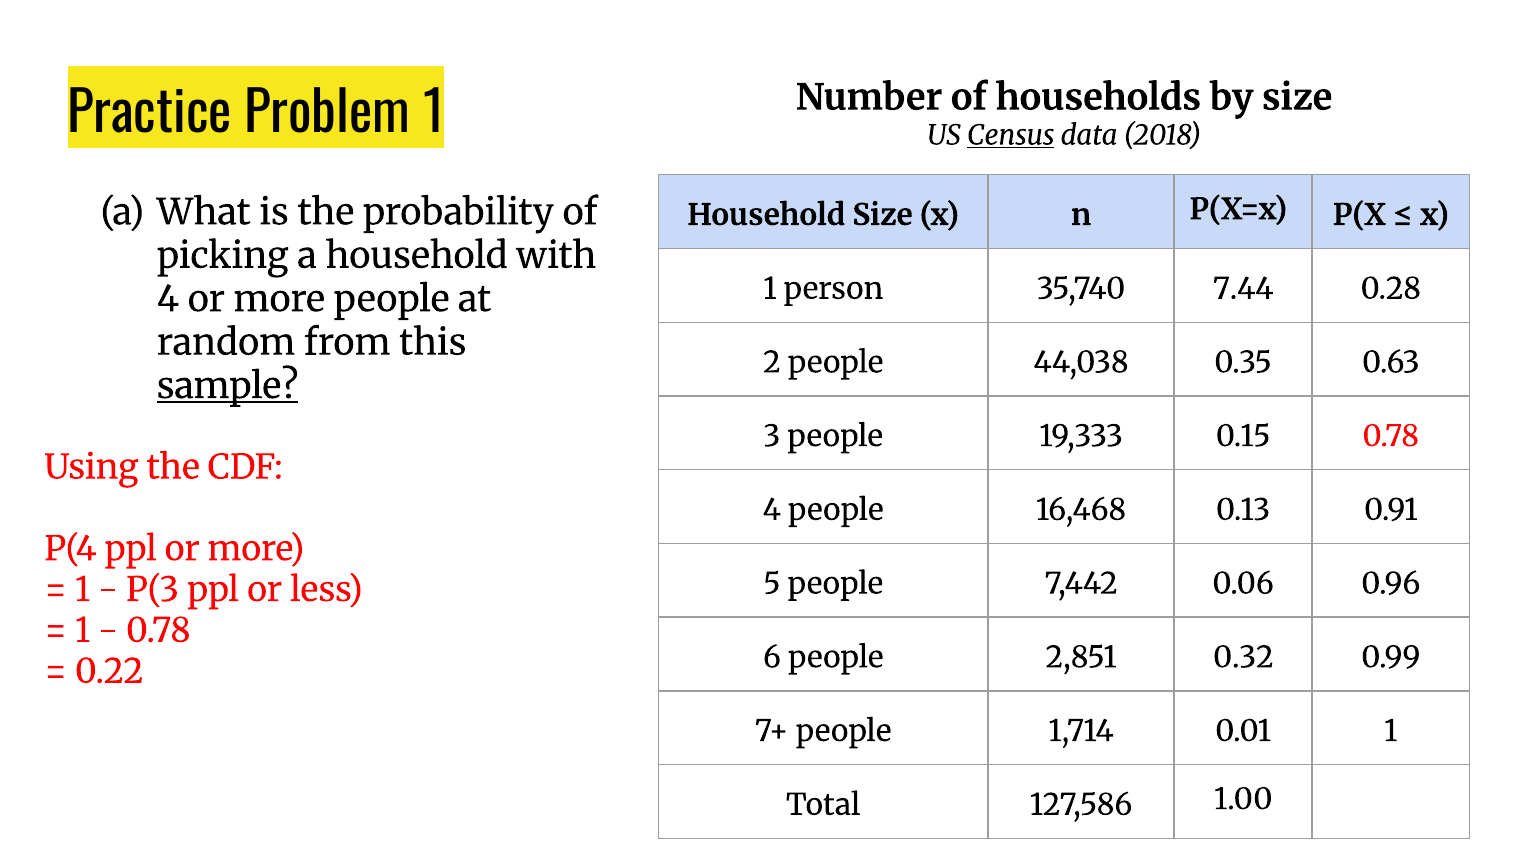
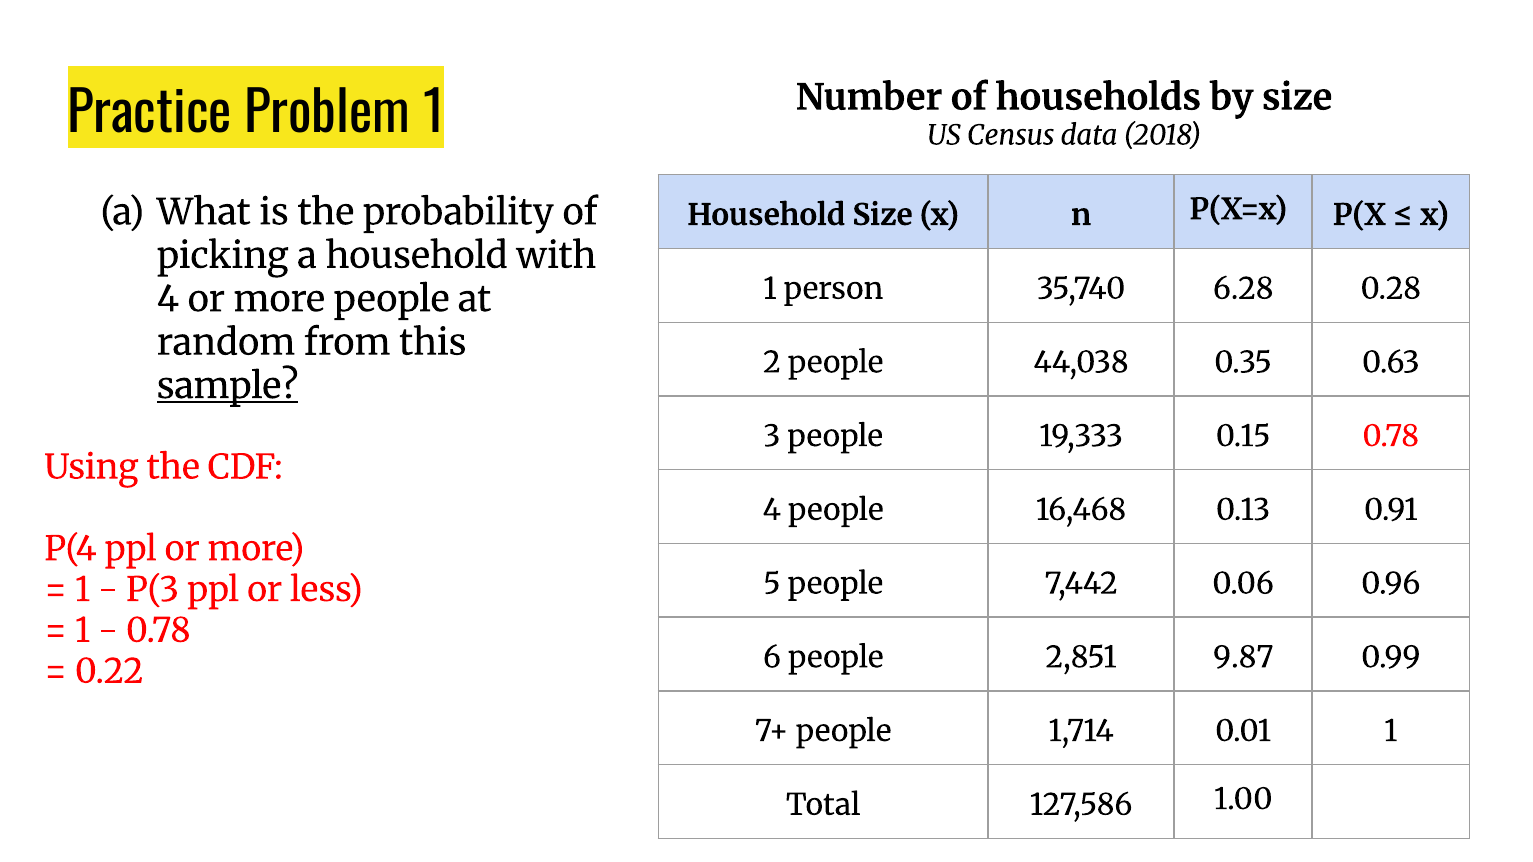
Census underline: present -> none
7.44: 7.44 -> 6.28
0.32: 0.32 -> 9.87
